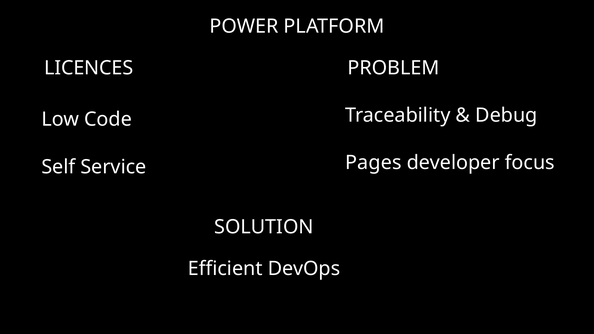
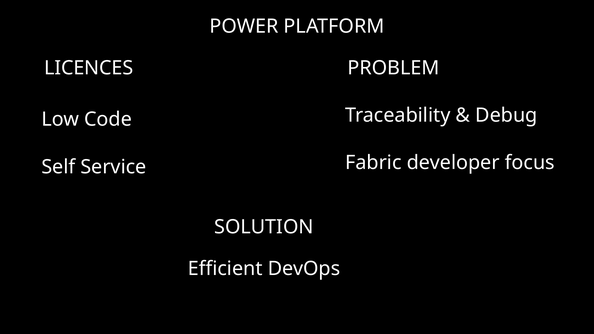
Pages: Pages -> Fabric
